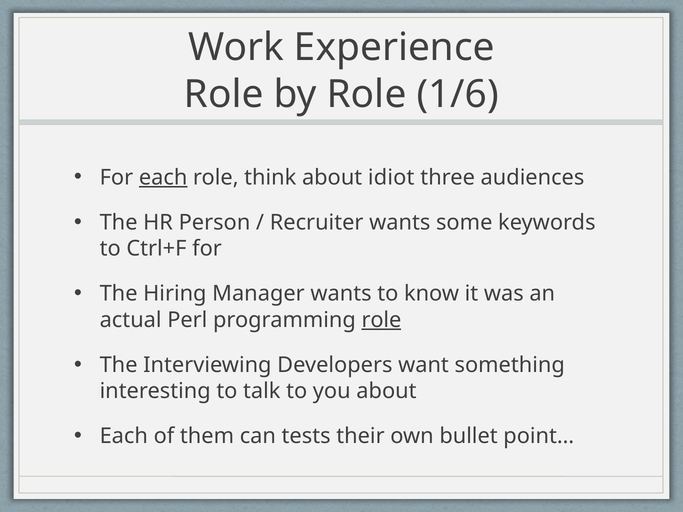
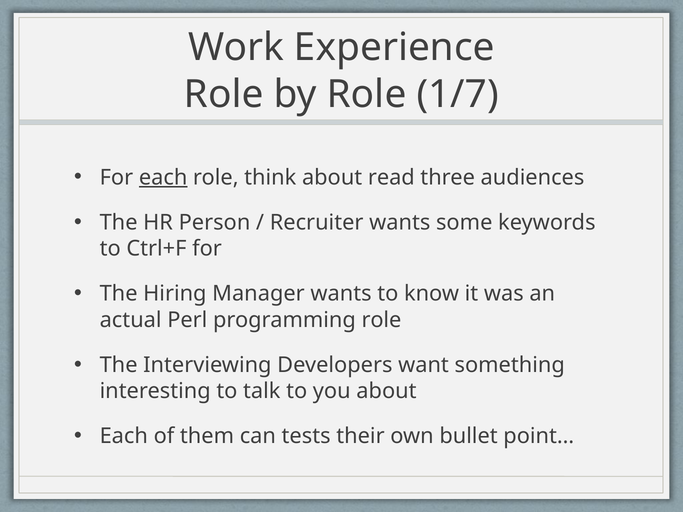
1/6: 1/6 -> 1/7
idiot: idiot -> read
role at (381, 320) underline: present -> none
